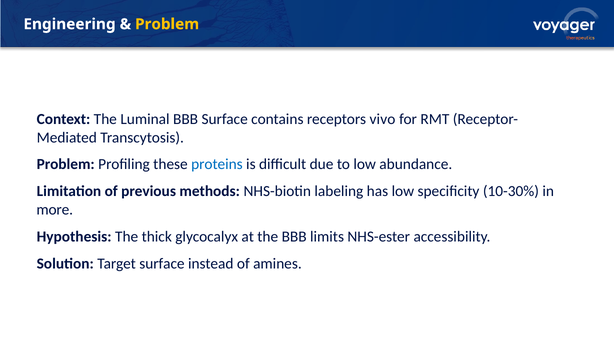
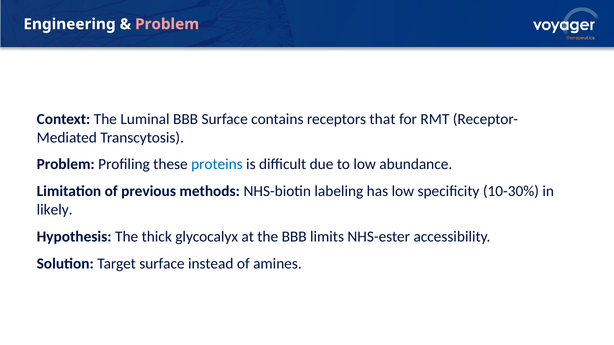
Problem at (167, 24) colour: yellow -> pink
vivo: vivo -> that
more: more -> likely
